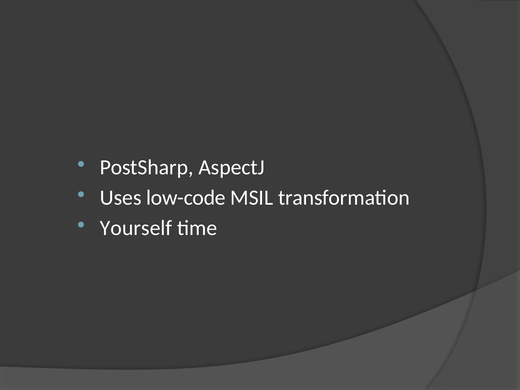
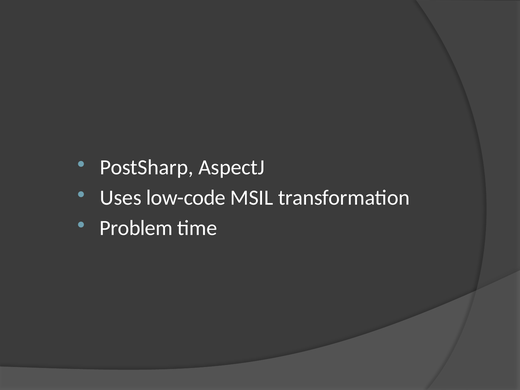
Yourself: Yourself -> Problem
